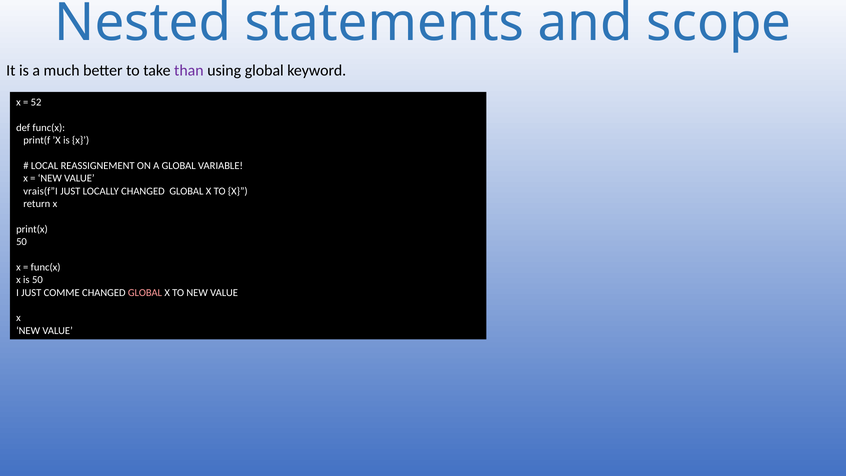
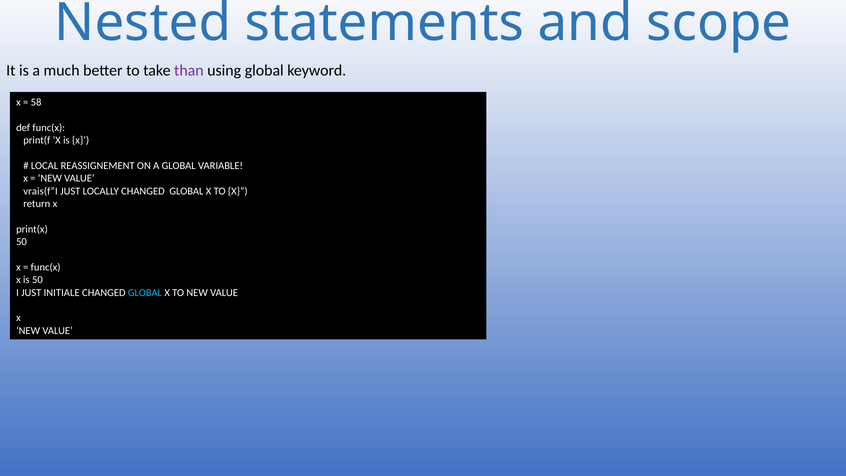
52: 52 -> 58
COMME: COMME -> INITIALE
GLOBAL at (145, 293) colour: pink -> light blue
